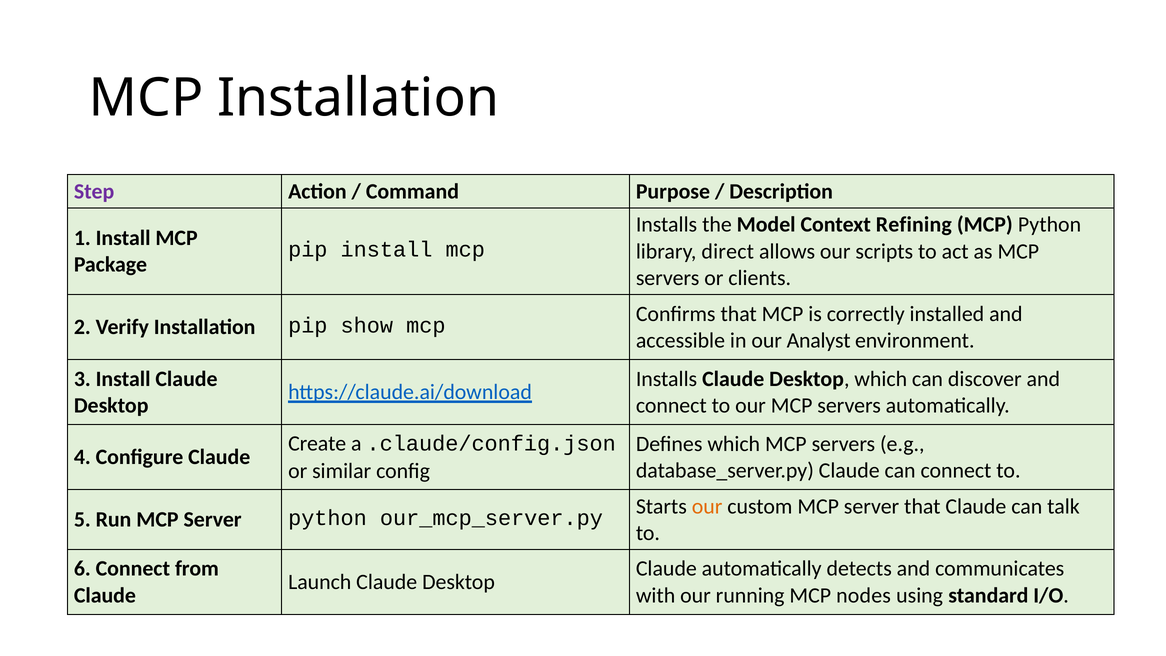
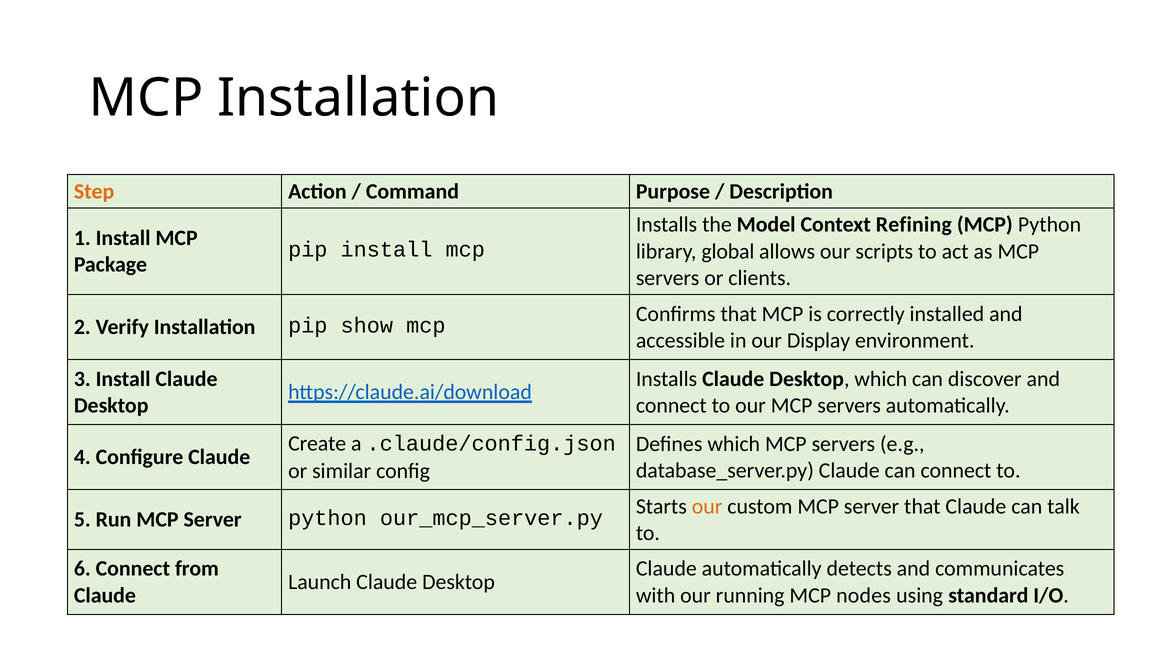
Step colour: purple -> orange
direct: direct -> global
Analyst: Analyst -> Display
